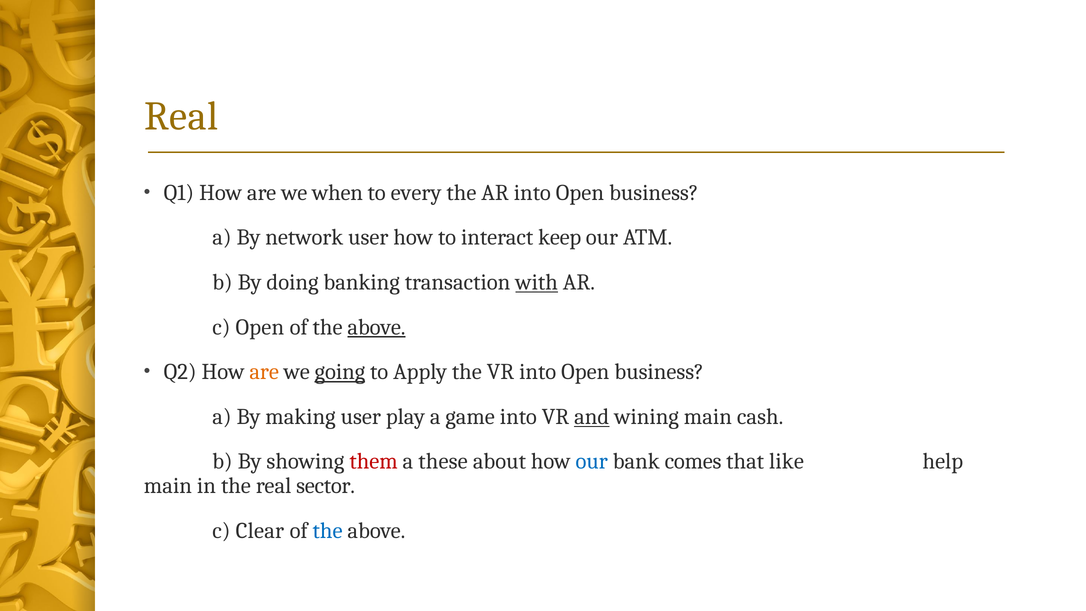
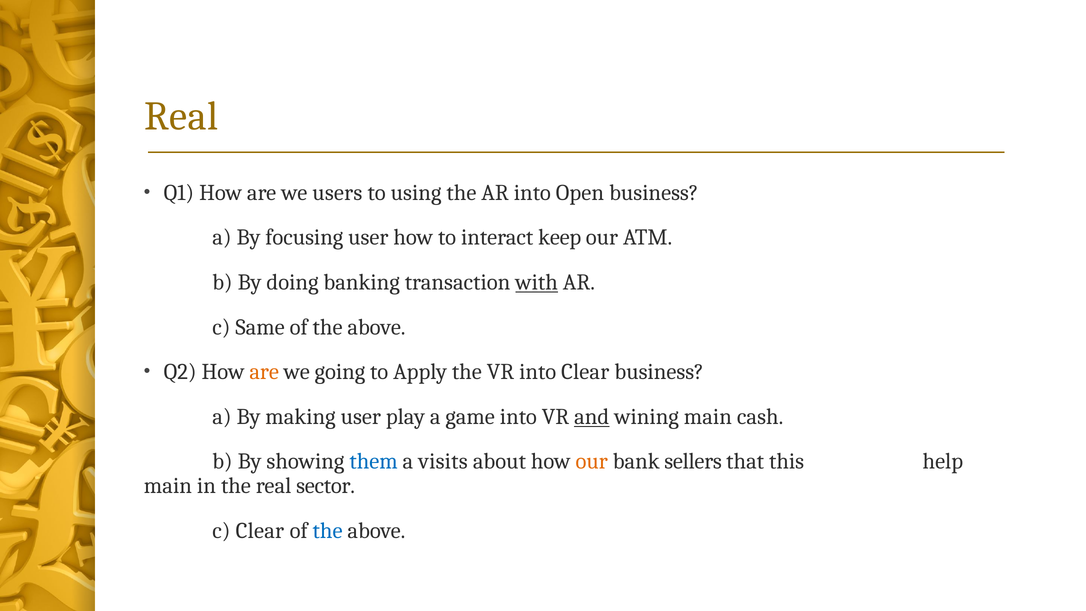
when: when -> users
every: every -> using
network: network -> focusing
c Open: Open -> Same
above at (376, 327) underline: present -> none
going underline: present -> none
VR into Open: Open -> Clear
them colour: red -> blue
these: these -> visits
our at (592, 462) colour: blue -> orange
comes: comes -> sellers
like: like -> this
